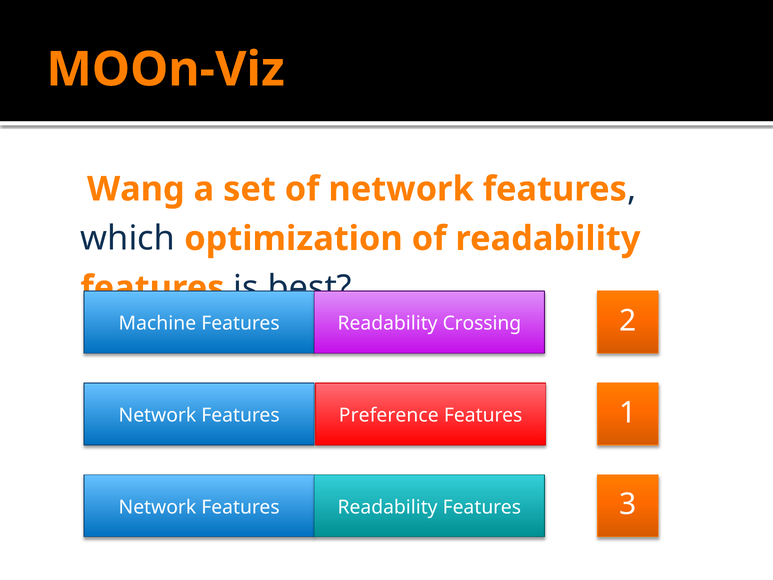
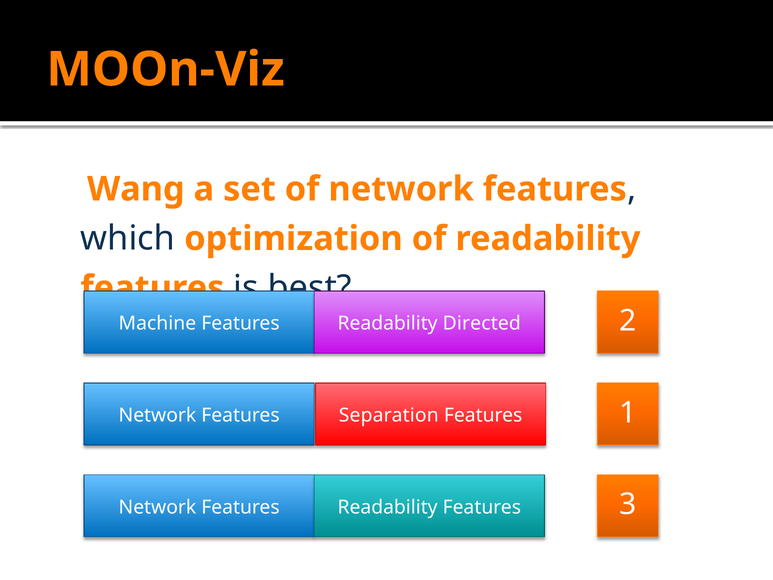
Crossing: Crossing -> Directed
Preference: Preference -> Separation
